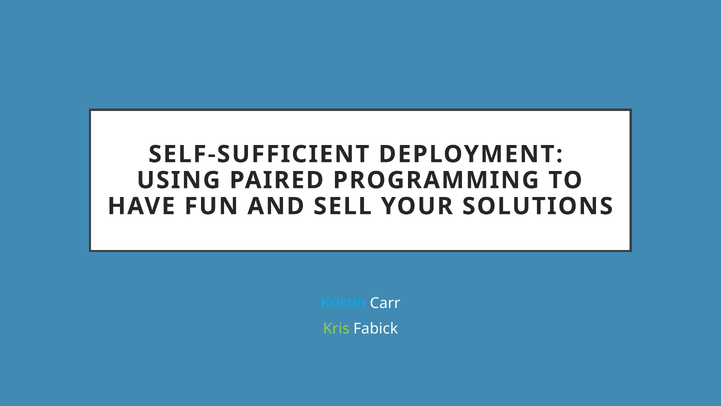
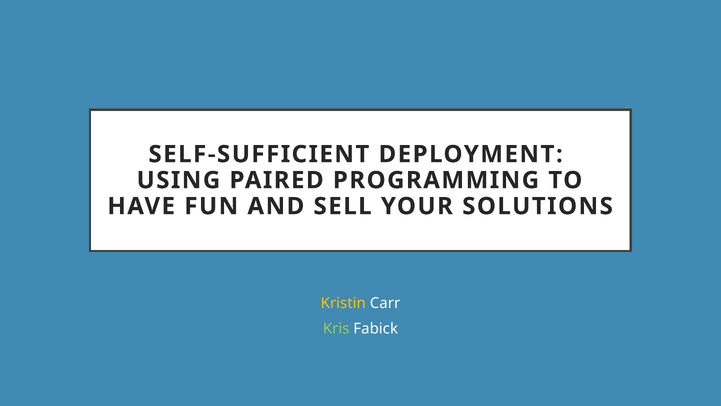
Kristin colour: light blue -> yellow
